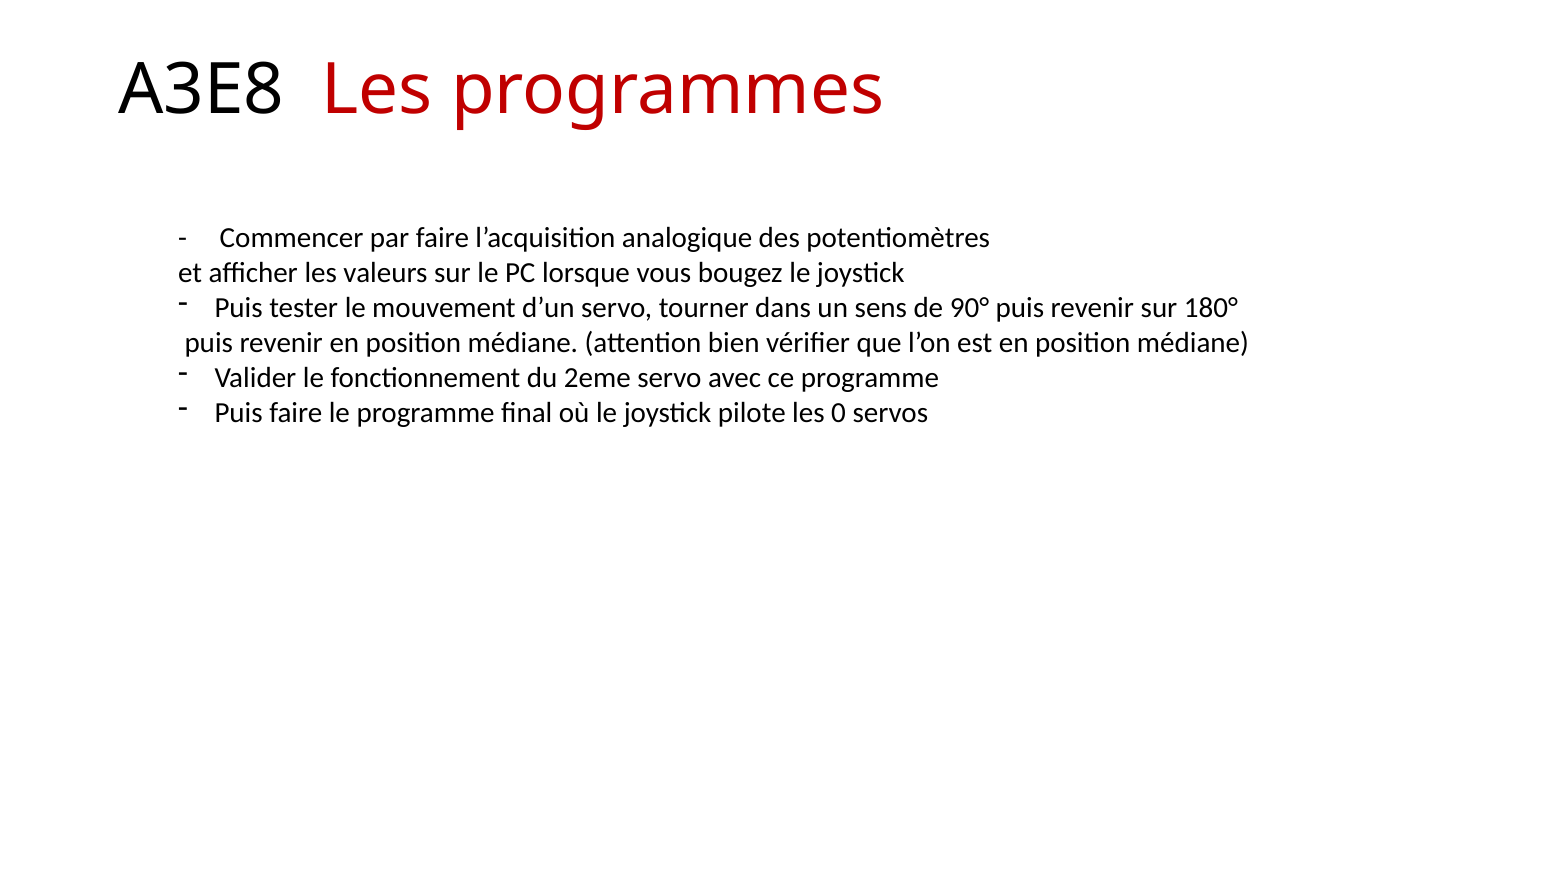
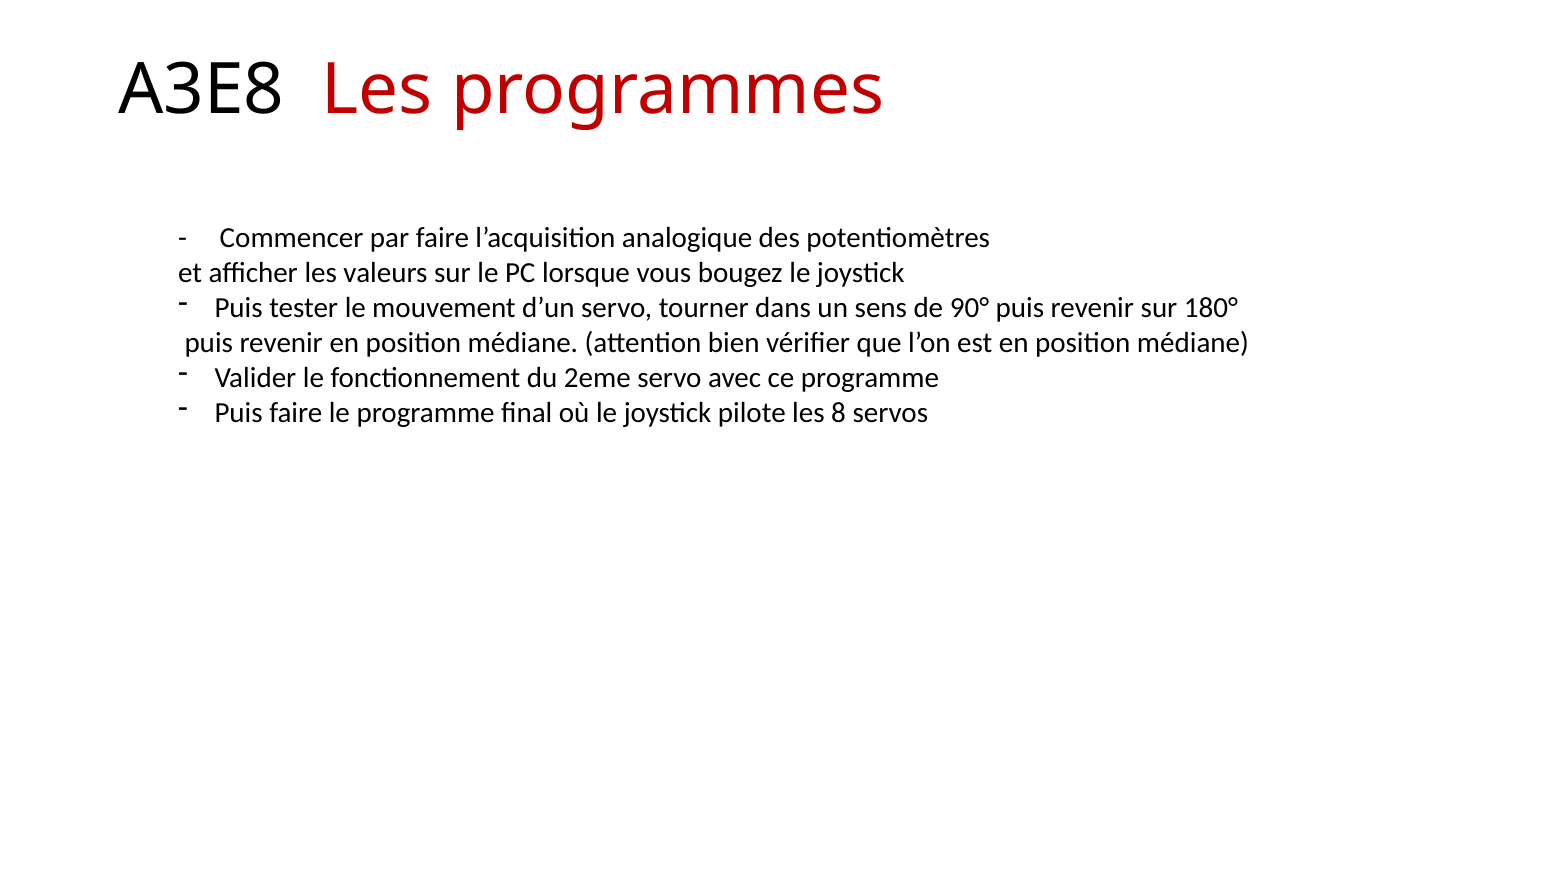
0: 0 -> 8
